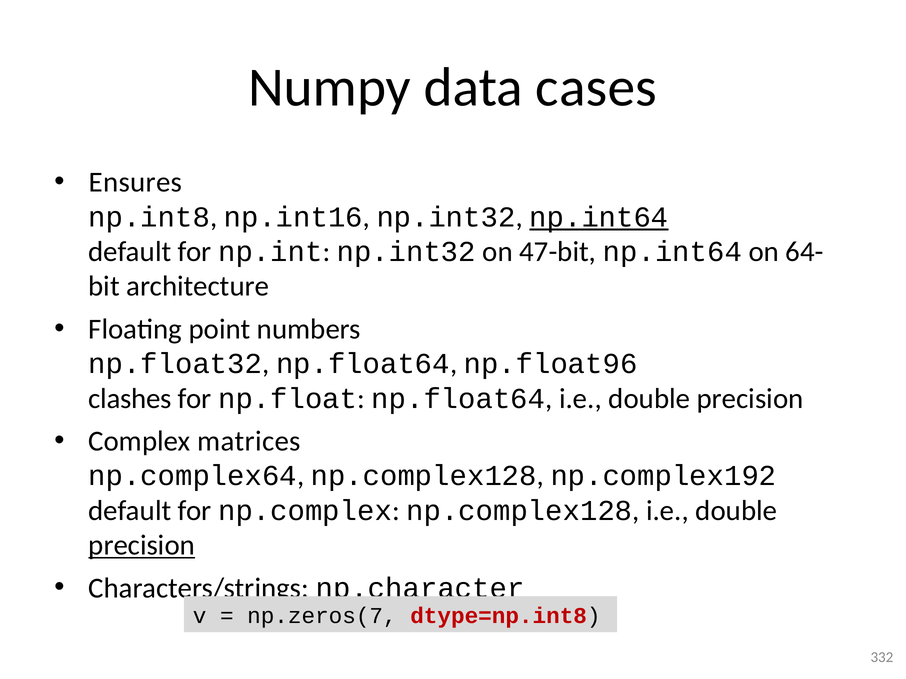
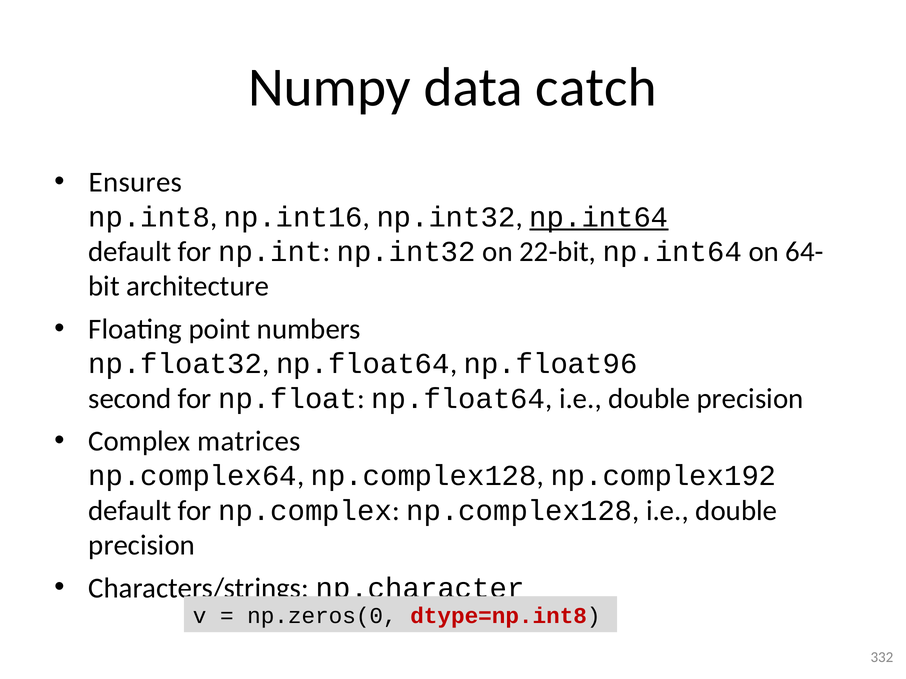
cases: cases -> catch
47-bit: 47-bit -> 22-bit
clashes: clashes -> second
precision at (142, 546) underline: present -> none
np.zeros(7: np.zeros(7 -> np.zeros(0
